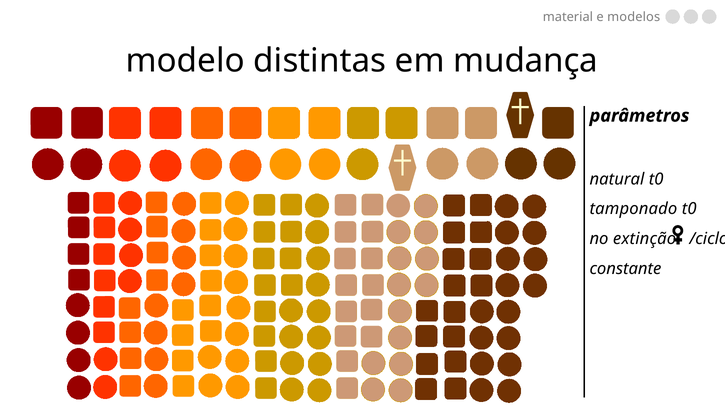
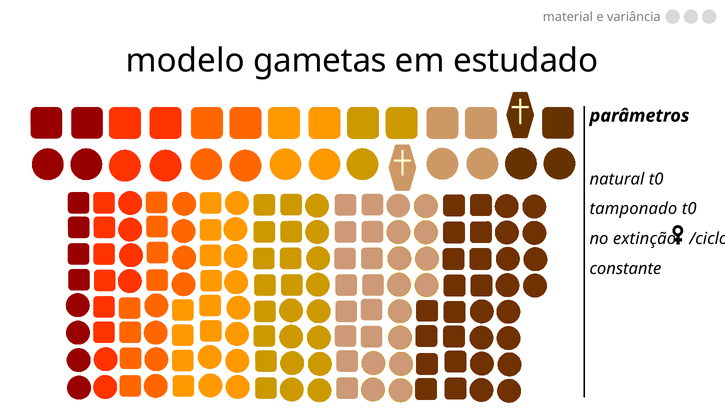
modelos: modelos -> variância
distintas: distintas -> gametas
mudança: mudança -> estudado
